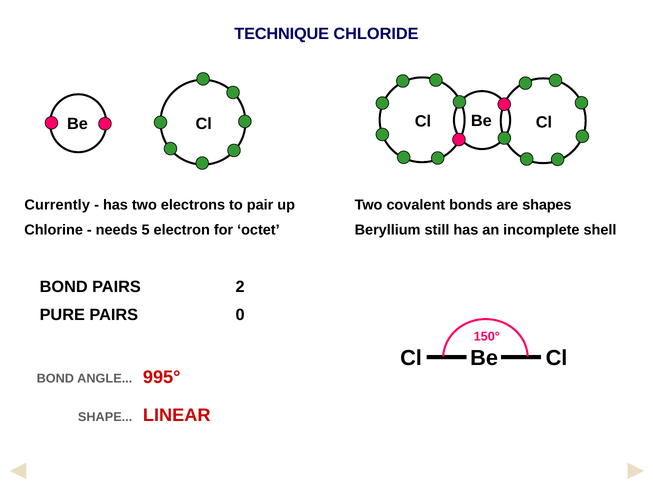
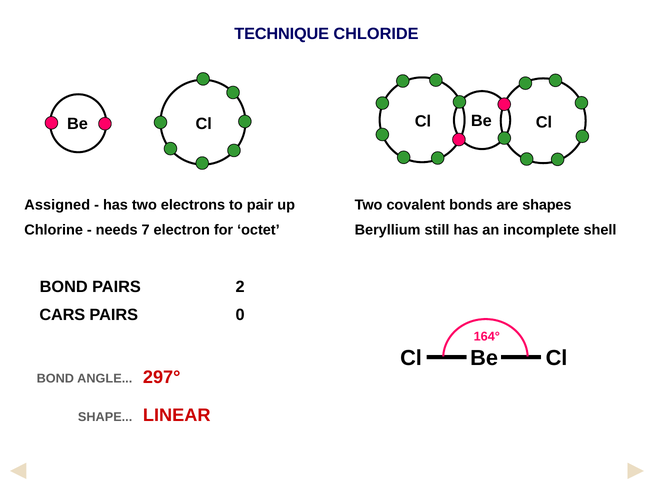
Currently: Currently -> Assigned
5: 5 -> 7
PURE: PURE -> CARS
150°: 150° -> 164°
995°: 995° -> 297°
